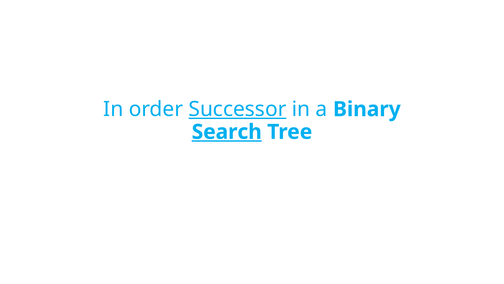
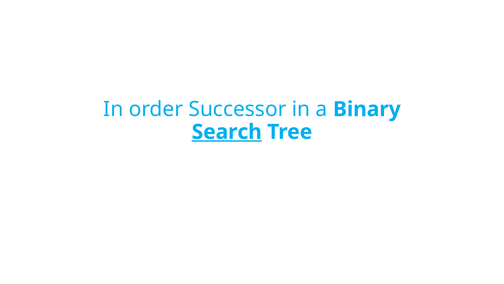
Successor underline: present -> none
